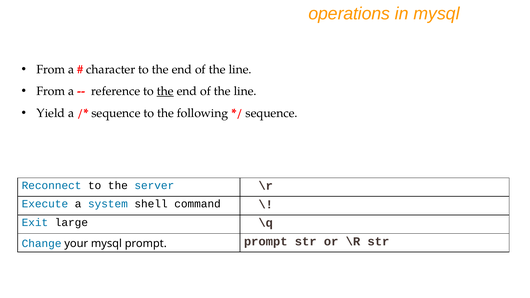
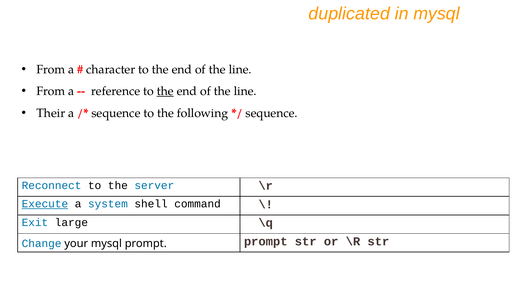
operations: operations -> duplicated
Yield: Yield -> Their
Execute underline: none -> present
